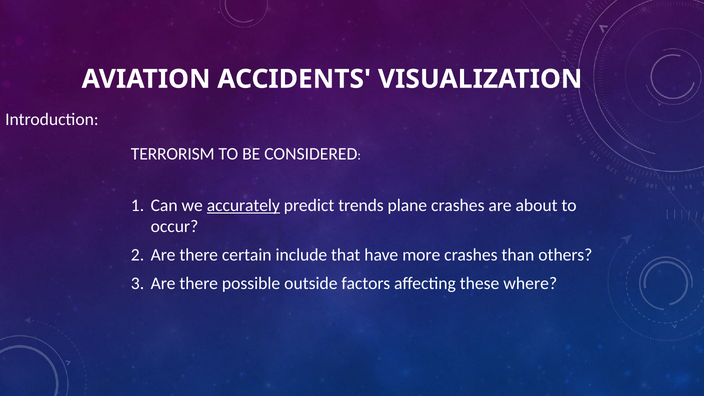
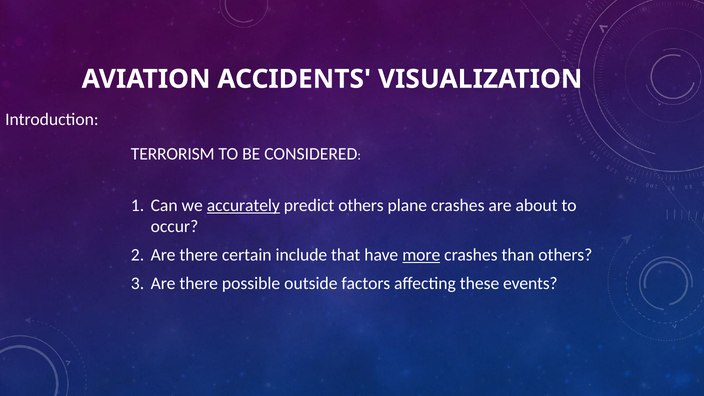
predict trends: trends -> others
more underline: none -> present
where: where -> events
